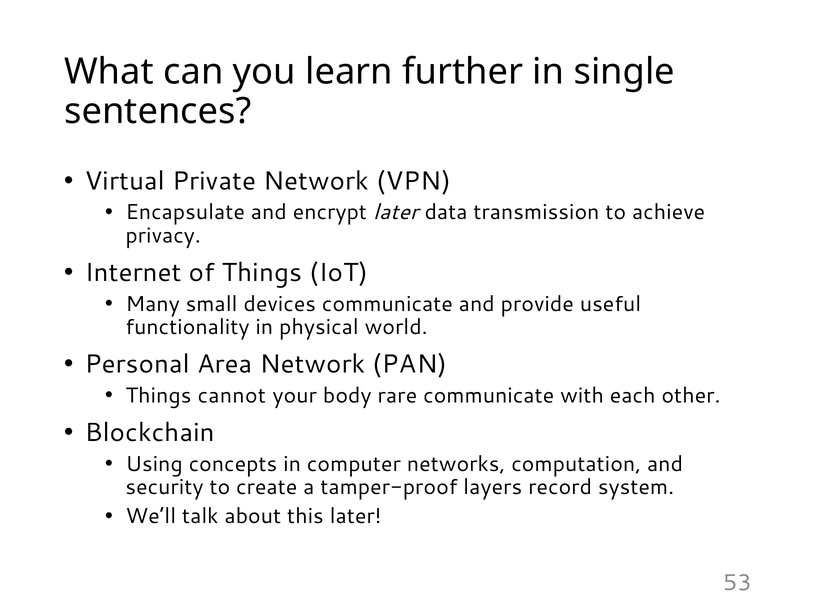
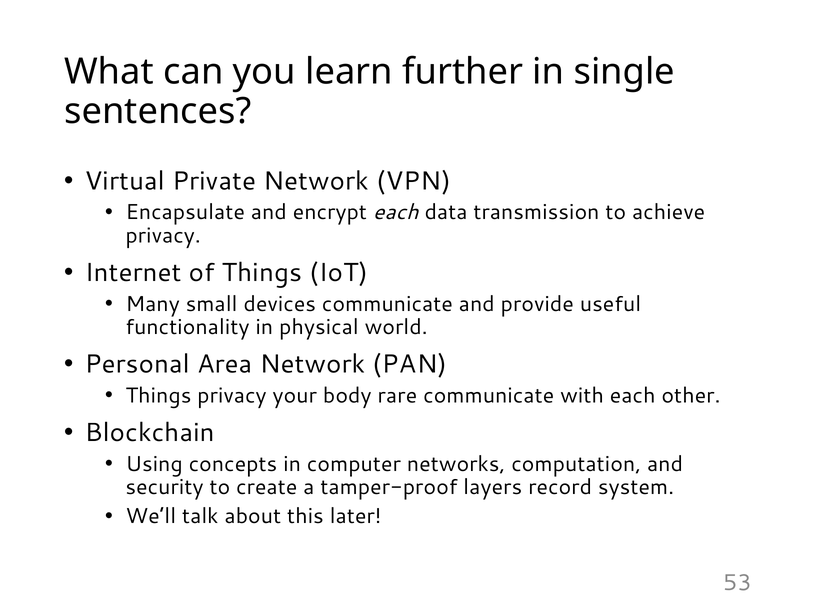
encrypt later: later -> each
Things cannot: cannot -> privacy
